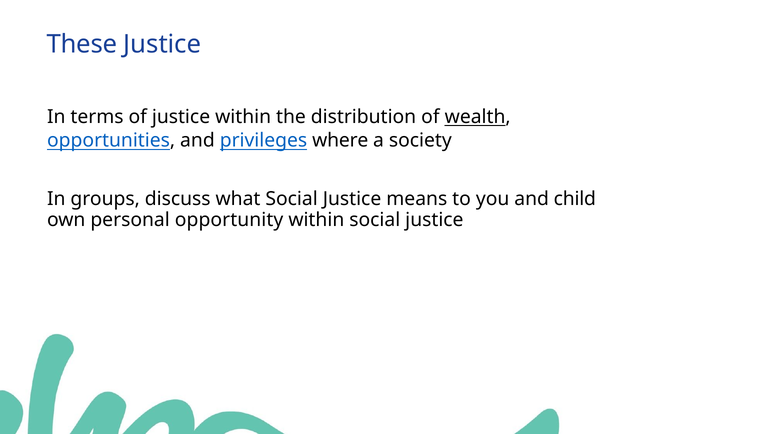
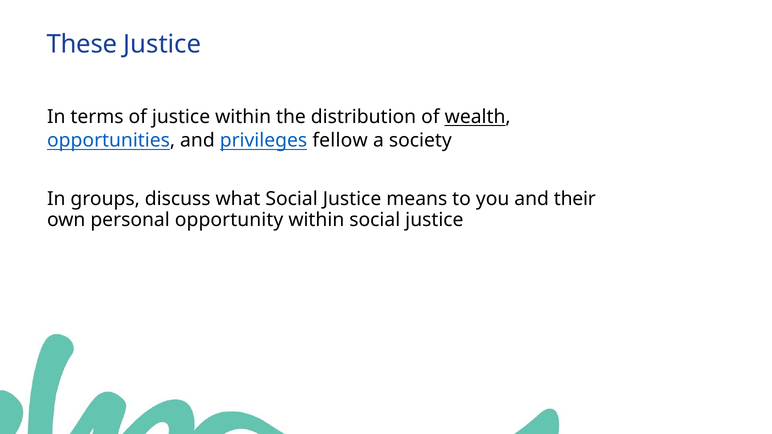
where: where -> fellow
child: child -> their
